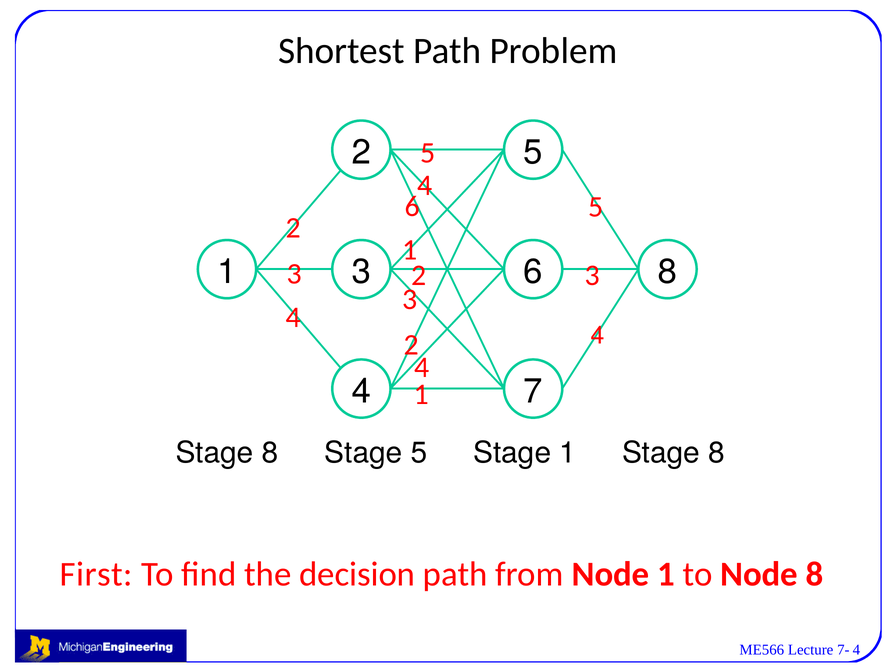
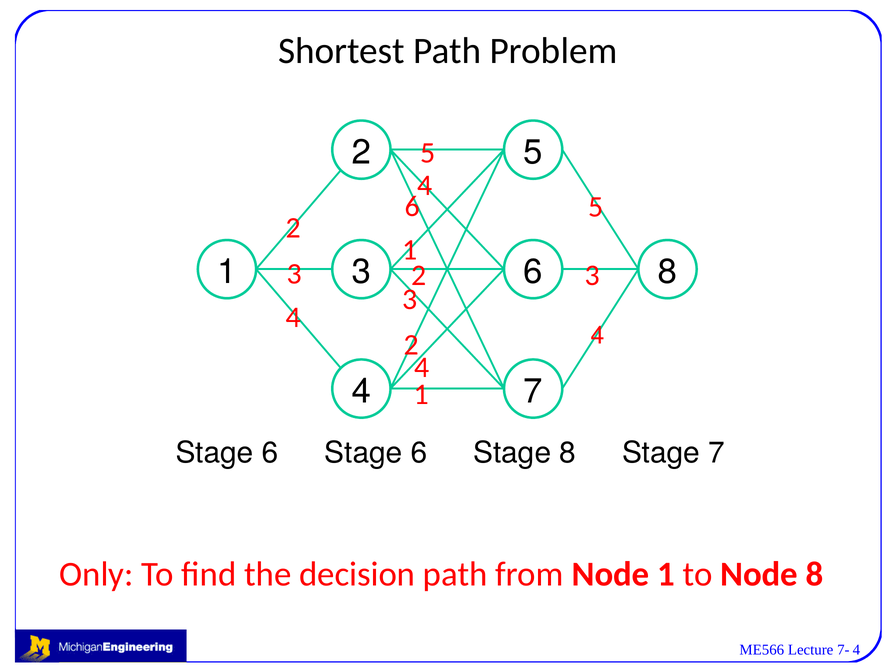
8 at (270, 453): 8 -> 6
5 at (419, 453): 5 -> 6
Stage 1: 1 -> 8
8 at (717, 453): 8 -> 7
First: First -> Only
